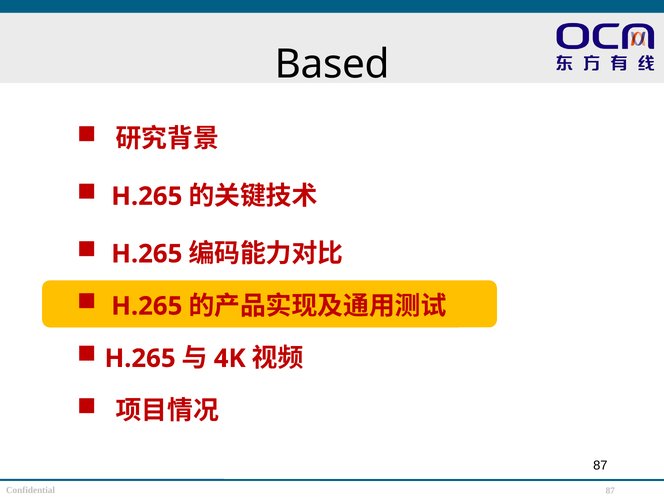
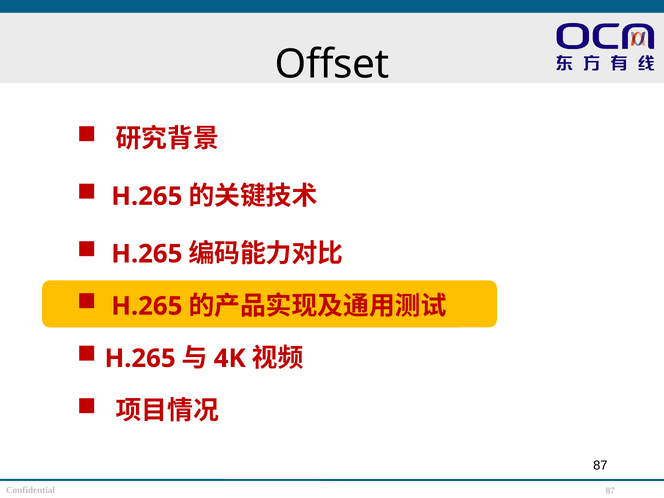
Based: Based -> Offset
